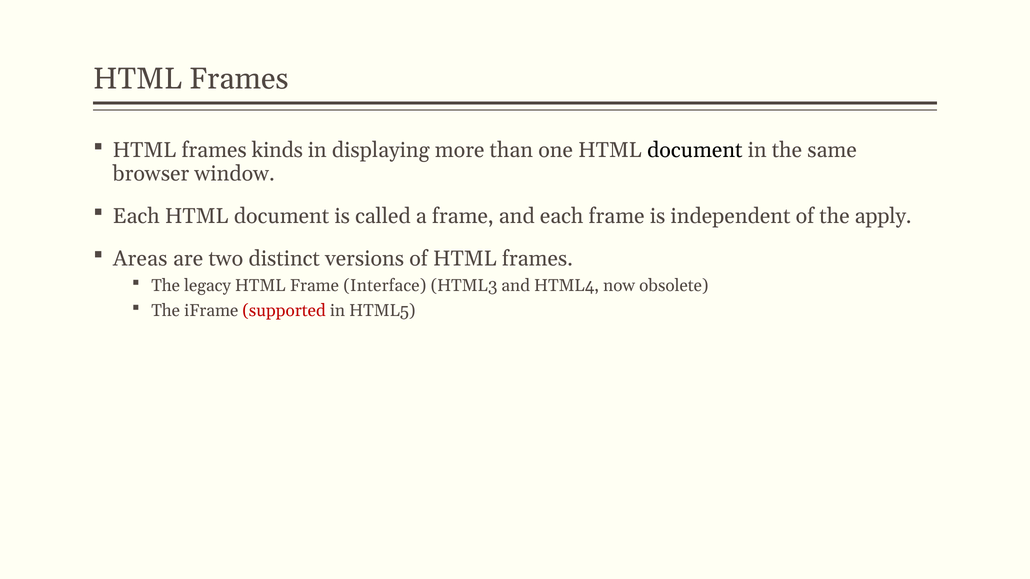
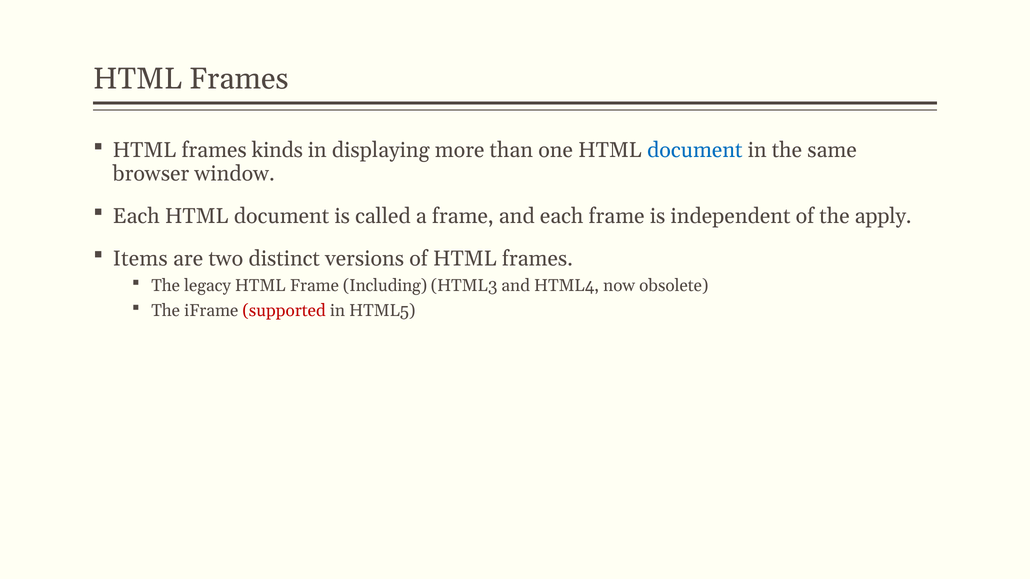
document at (695, 151) colour: black -> blue
Areas: Areas -> Items
Interface: Interface -> Including
